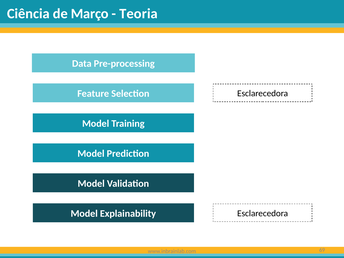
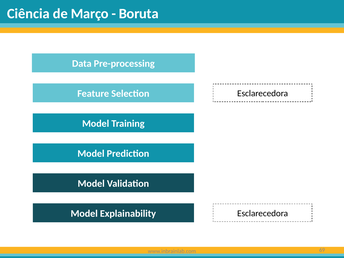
Teoria: Teoria -> Boruta
